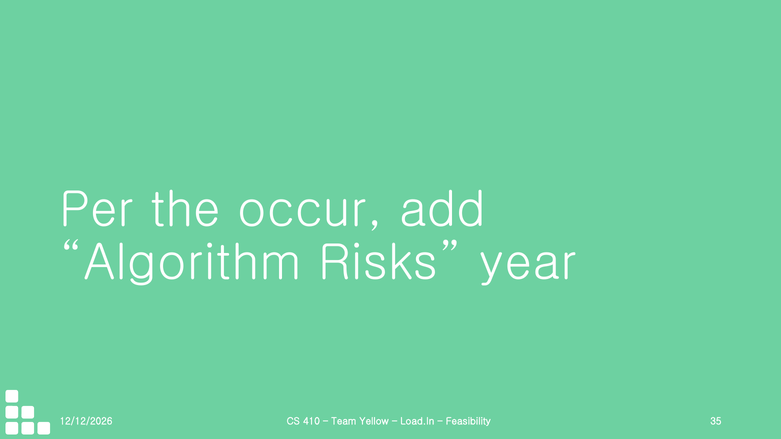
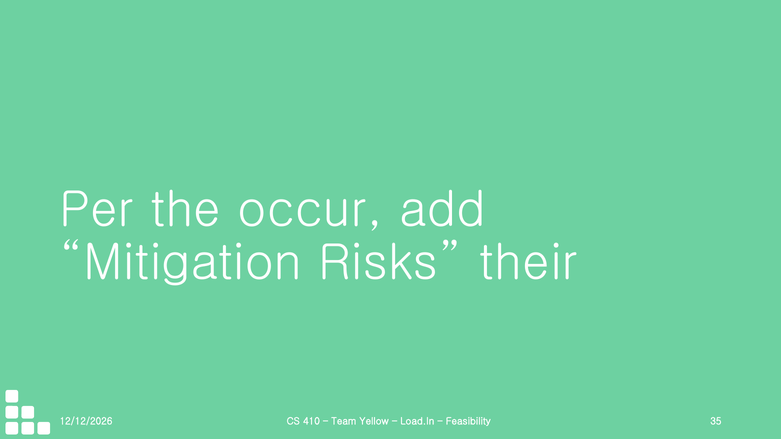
Algorithm: Algorithm -> Mitigation
year: year -> their
